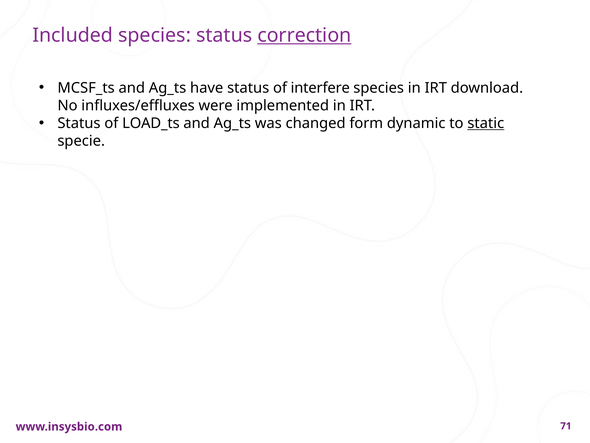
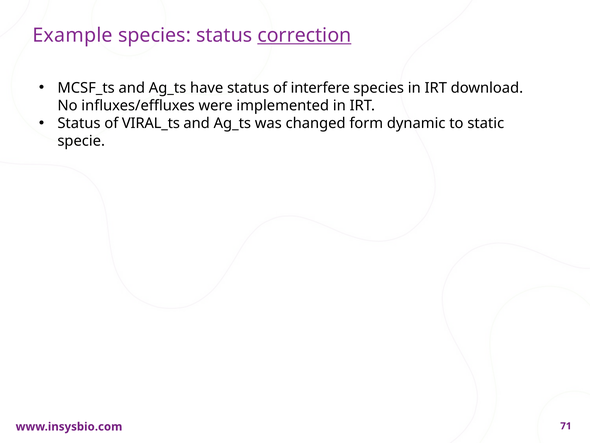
Included: Included -> Example
LOAD_ts: LOAD_ts -> VIRAL_ts
static underline: present -> none
